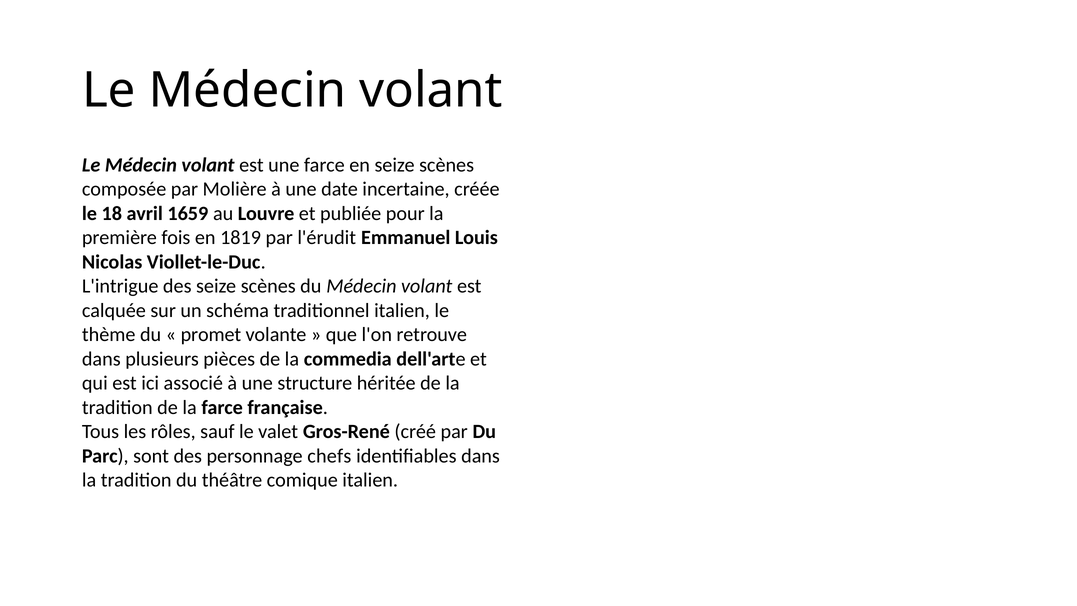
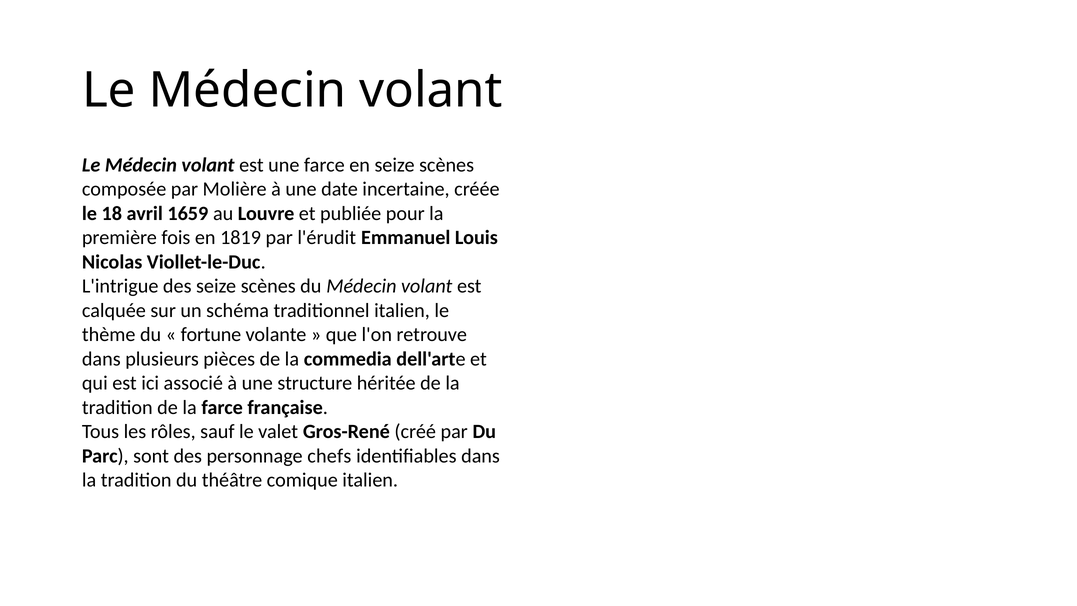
promet: promet -> fortune
